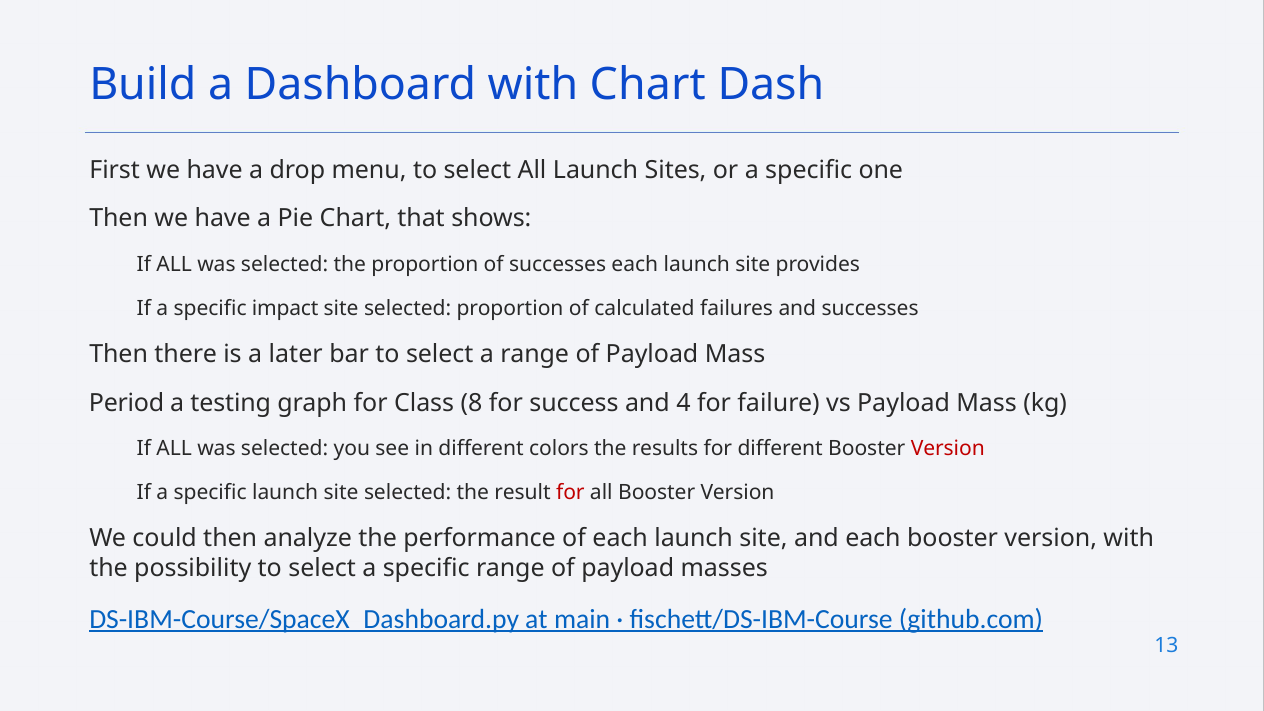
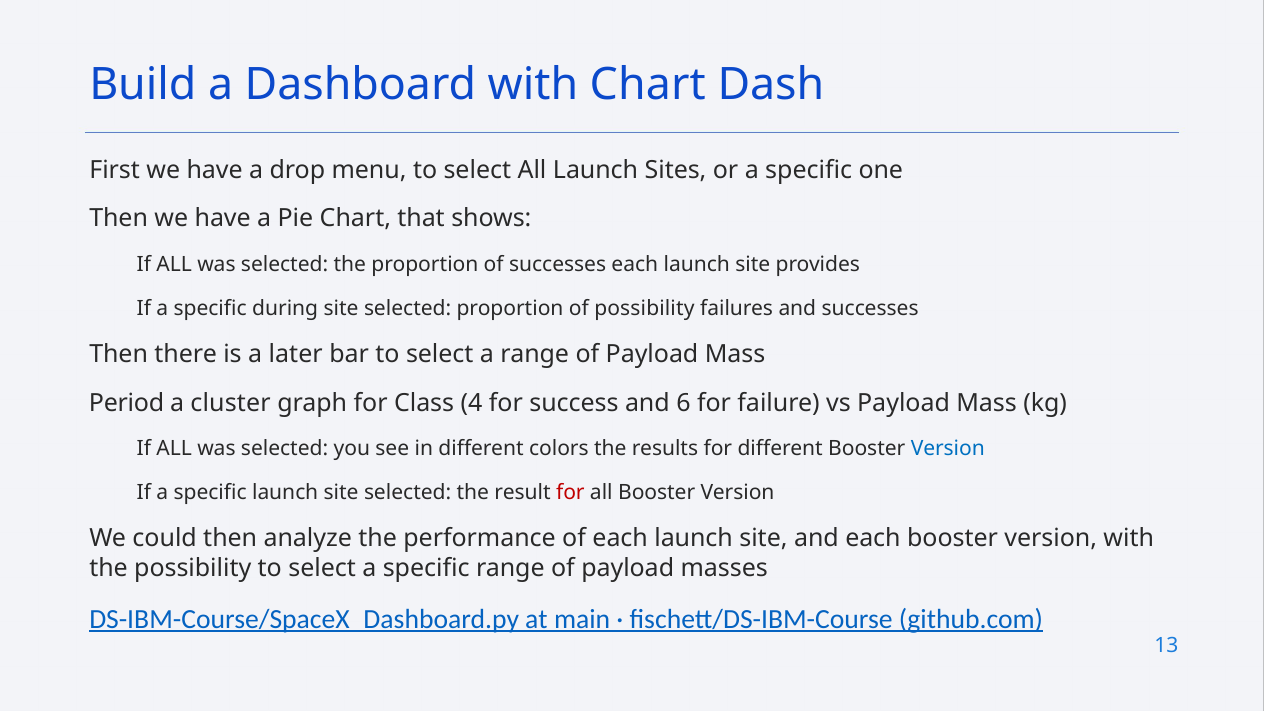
impact: impact -> during
of calculated: calculated -> possibility
testing: testing -> cluster
8: 8 -> 4
4: 4 -> 6
Version at (948, 449) colour: red -> blue
